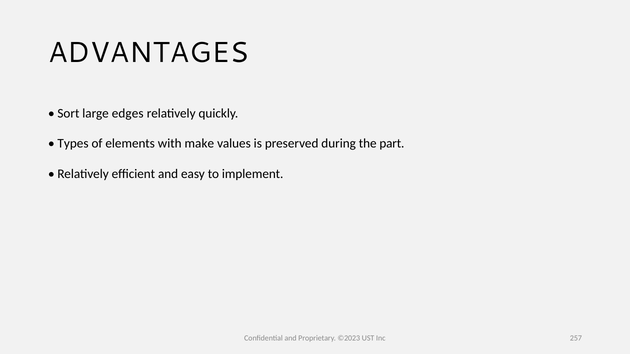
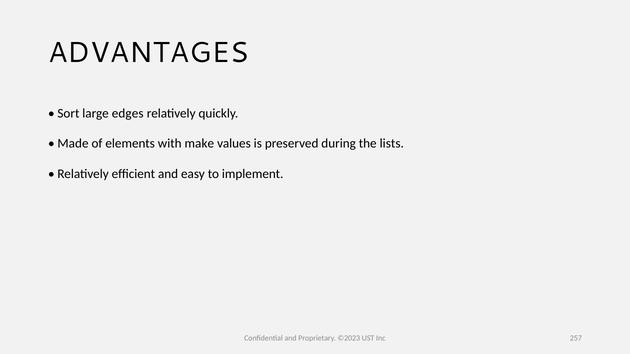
Types: Types -> Made
part: part -> lists
